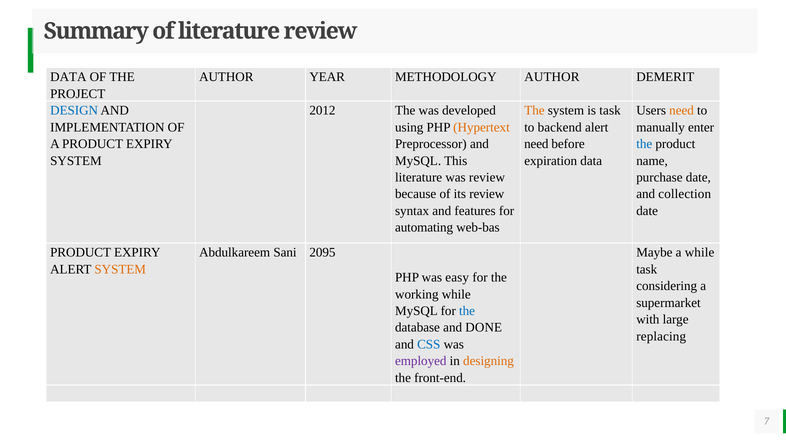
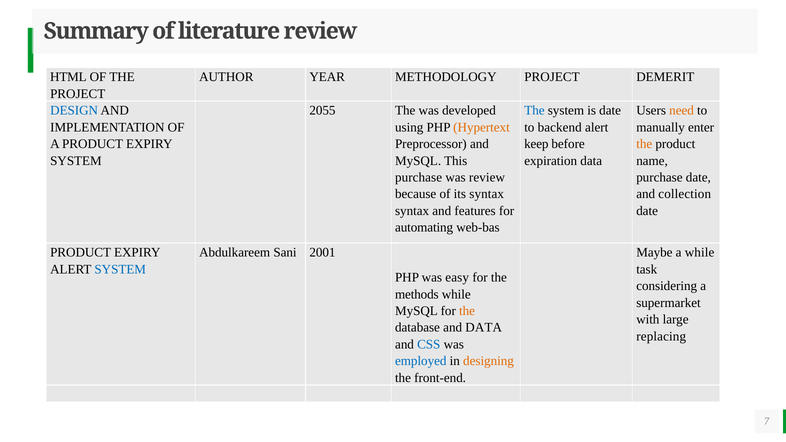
DATA at (68, 77): DATA -> HTML
METHODOLOGY AUTHOR: AUTHOR -> PROJECT
2012: 2012 -> 2055
The at (534, 111) colour: orange -> blue
is task: task -> date
need at (536, 144): need -> keep
the at (644, 144) colour: blue -> orange
literature at (419, 177): literature -> purchase
its review: review -> syntax
2095: 2095 -> 2001
SYSTEM at (120, 269) colour: orange -> blue
working: working -> methods
the at (467, 311) colour: blue -> orange
and DONE: DONE -> DATA
employed colour: purple -> blue
